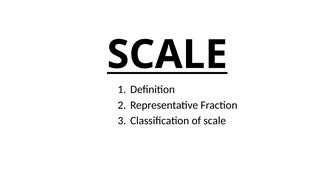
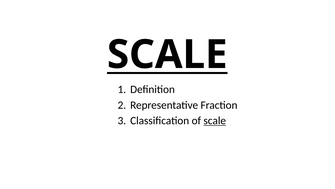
scale at (215, 120) underline: none -> present
